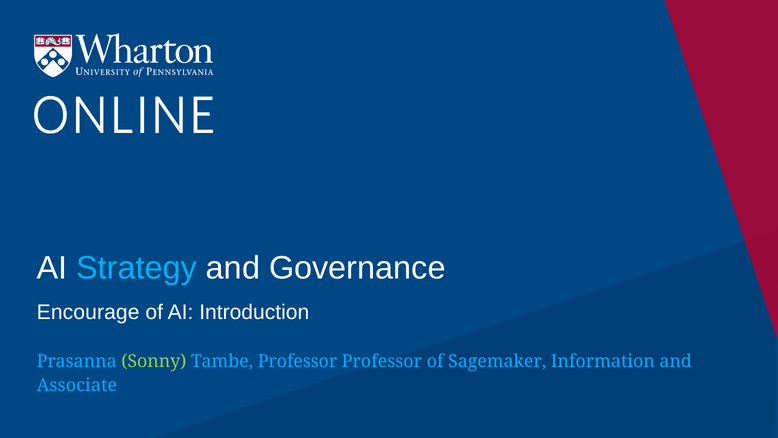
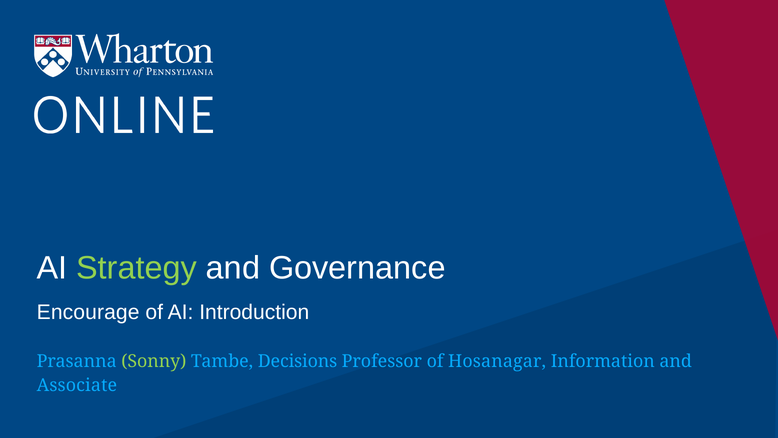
Strategy colour: light blue -> light green
Tambe Professor: Professor -> Decisions
Sagemaker: Sagemaker -> Hosanagar
